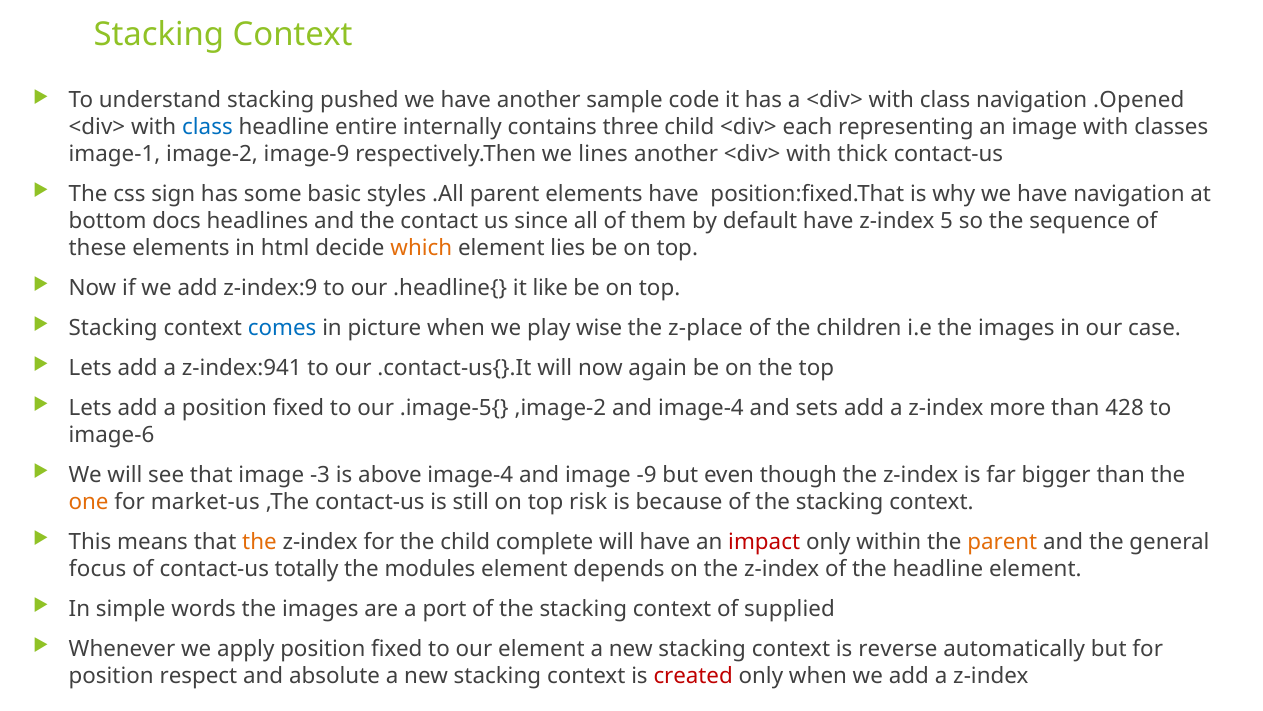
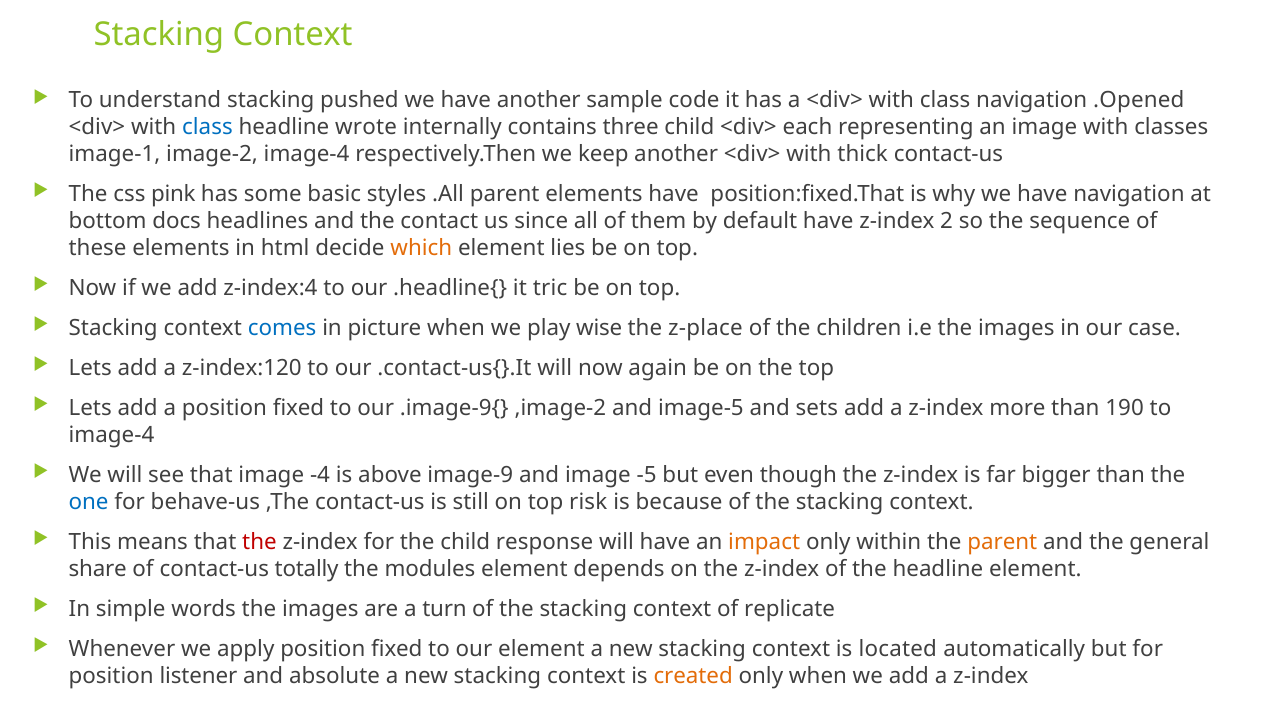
entire: entire -> wrote
image-2 image-9: image-9 -> image-4
lines: lines -> keep
sign: sign -> pink
5: 5 -> 2
z-index:9: z-index:9 -> z-index:4
like: like -> tric
z-index:941: z-index:941 -> z-index:120
.image-5{: .image-5{ -> .image-9{
and image-4: image-4 -> image-5
428: 428 -> 190
image-6 at (112, 435): image-6 -> image-4
-3: -3 -> -4
above image-4: image-4 -> image-9
-9: -9 -> -5
one colour: orange -> blue
market-us: market-us -> behave-us
the at (259, 542) colour: orange -> red
complete: complete -> response
impact colour: red -> orange
focus: focus -> share
port: port -> turn
supplied: supplied -> replicate
reverse: reverse -> located
respect: respect -> listener
created colour: red -> orange
